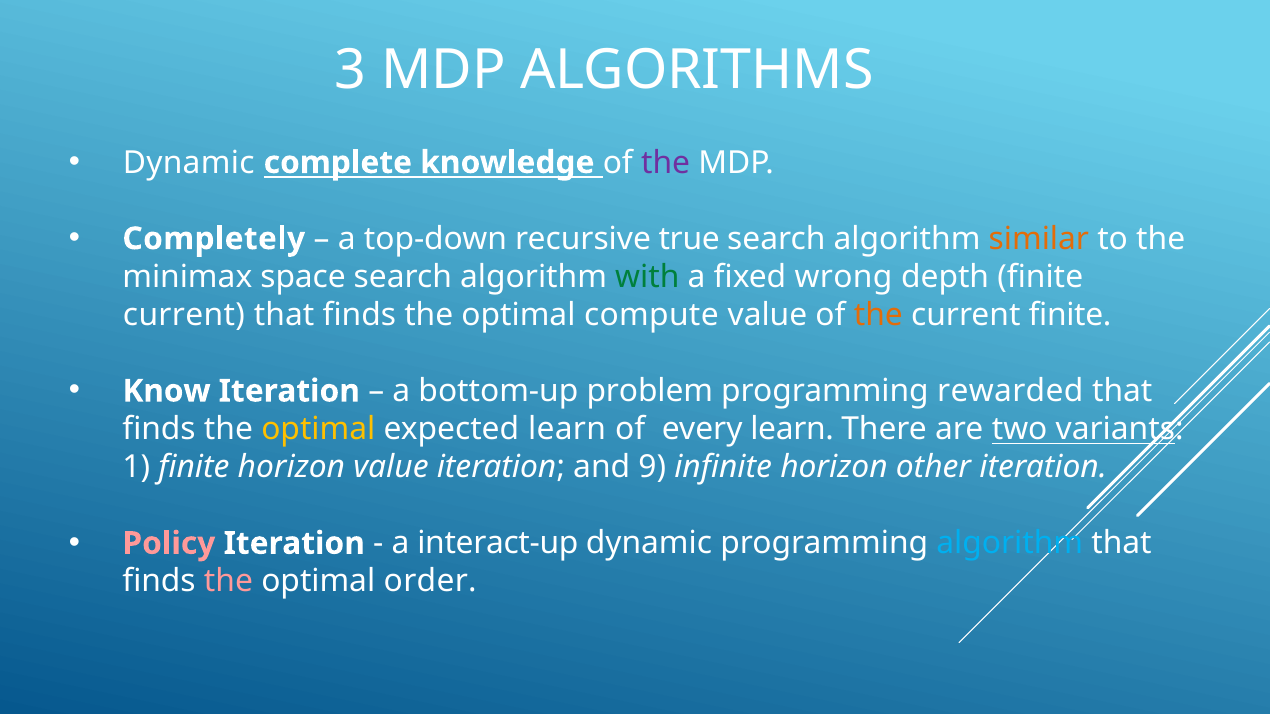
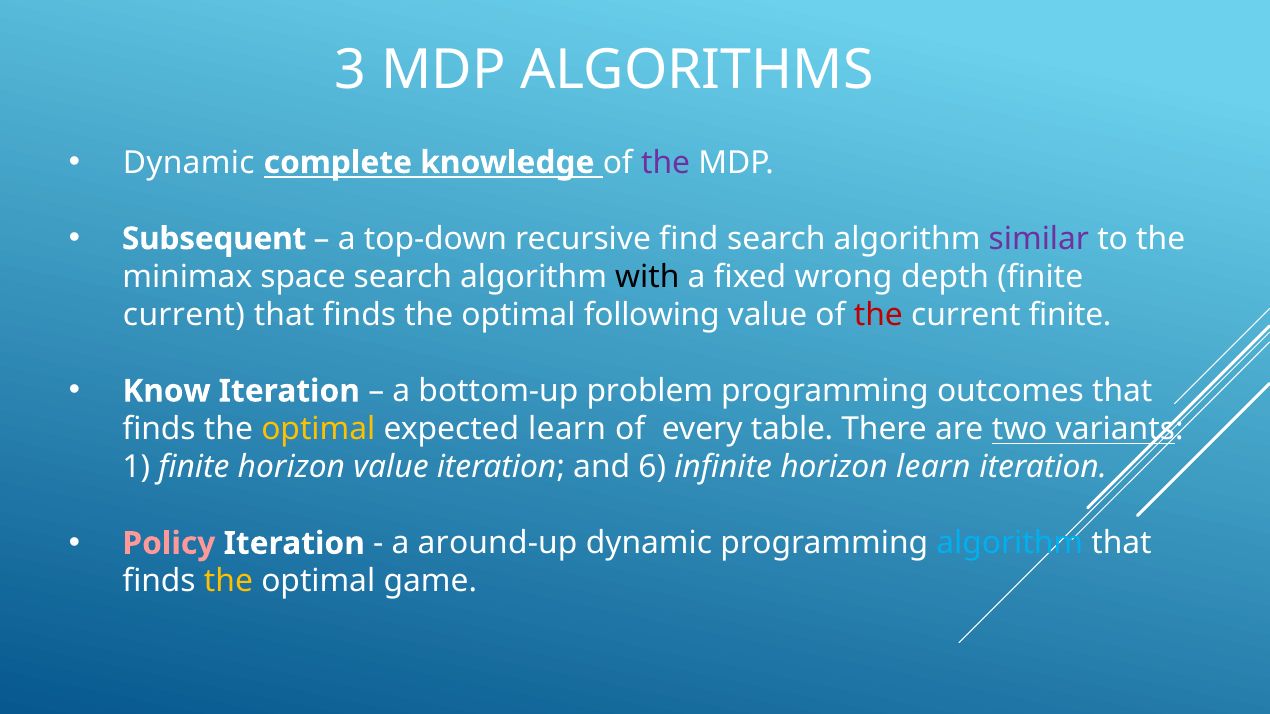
Completely: Completely -> Subsequent
true: true -> find
similar colour: orange -> purple
with colour: green -> black
compute: compute -> following
the at (878, 315) colour: orange -> red
rewarded: rewarded -> outcomes
every learn: learn -> table
9: 9 -> 6
horizon other: other -> learn
interact-up: interact-up -> around-up
the at (228, 582) colour: pink -> yellow
order: order -> game
